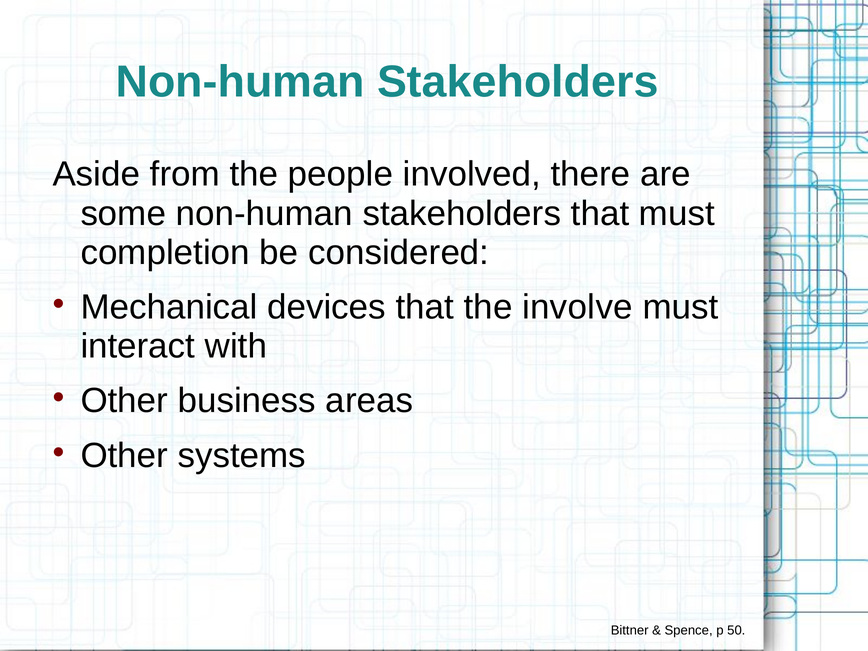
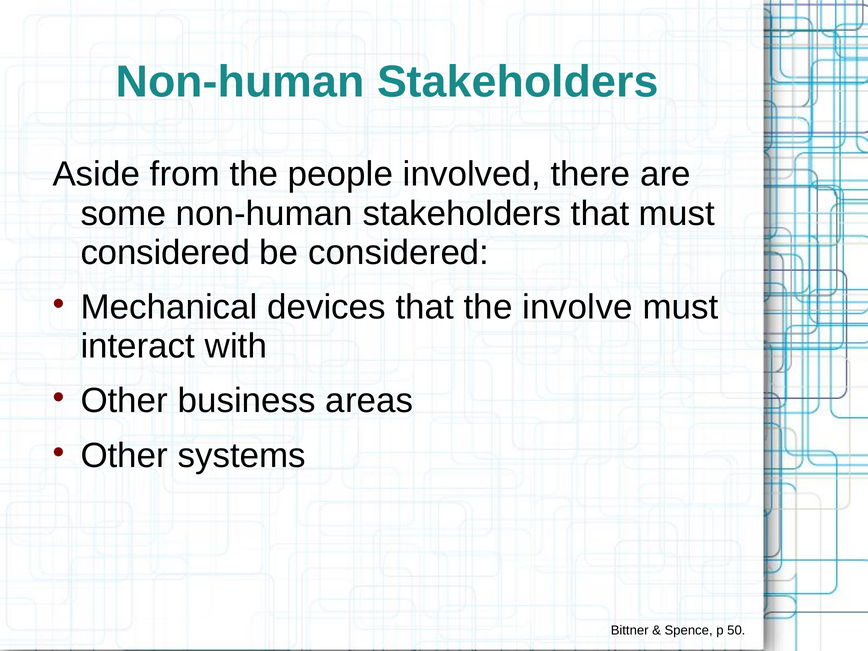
completion at (165, 252): completion -> considered
